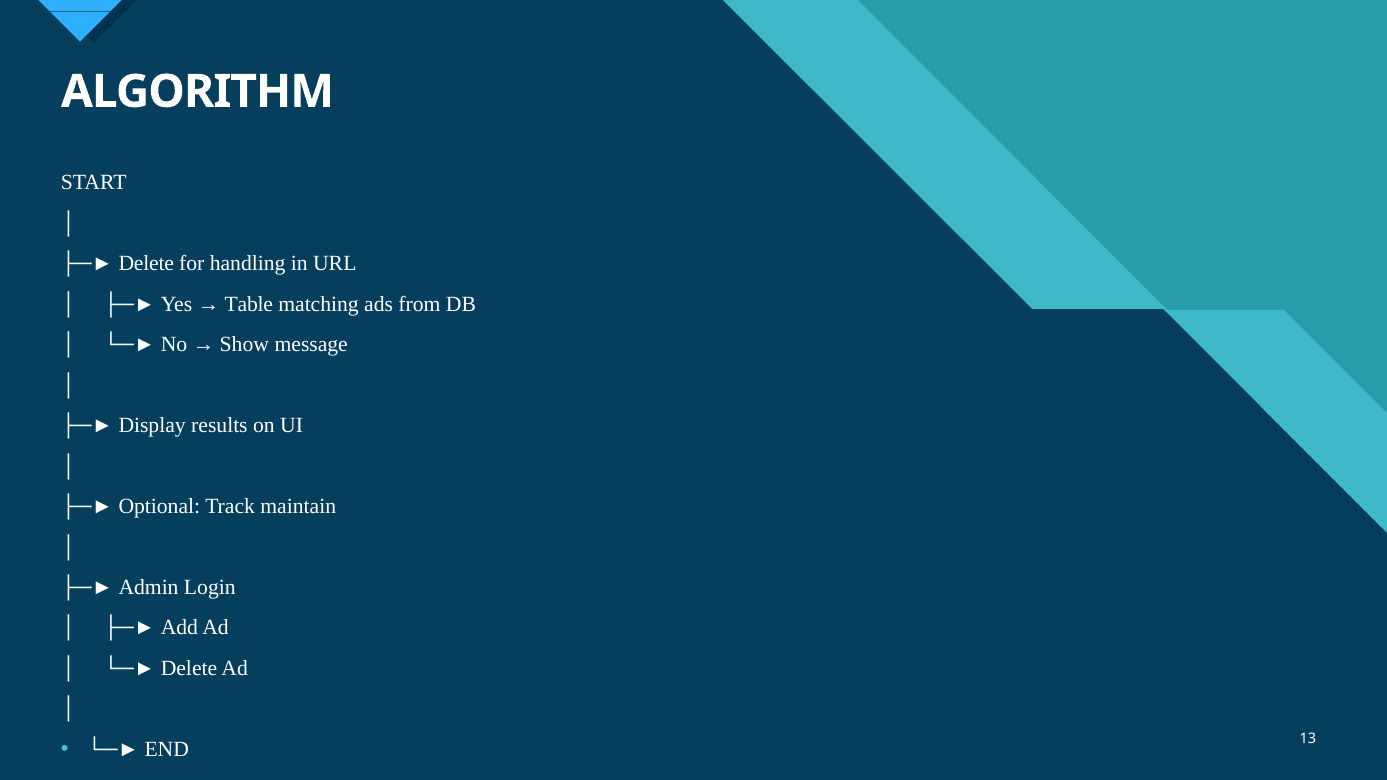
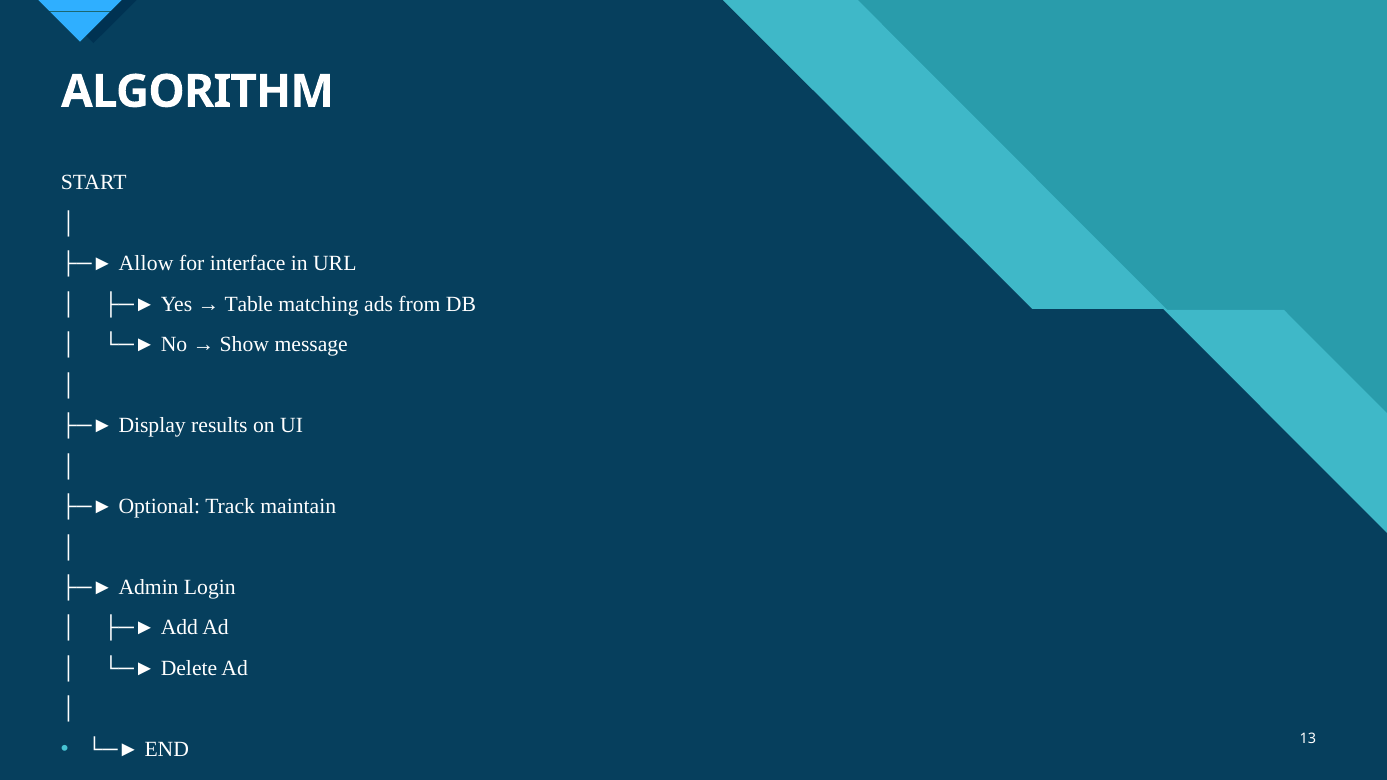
Delete at (146, 264): Delete -> Allow
handling: handling -> interface
